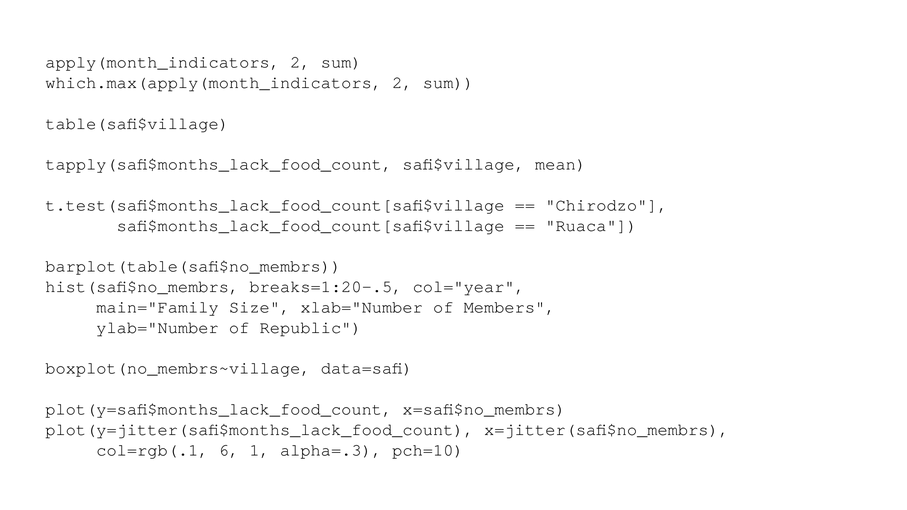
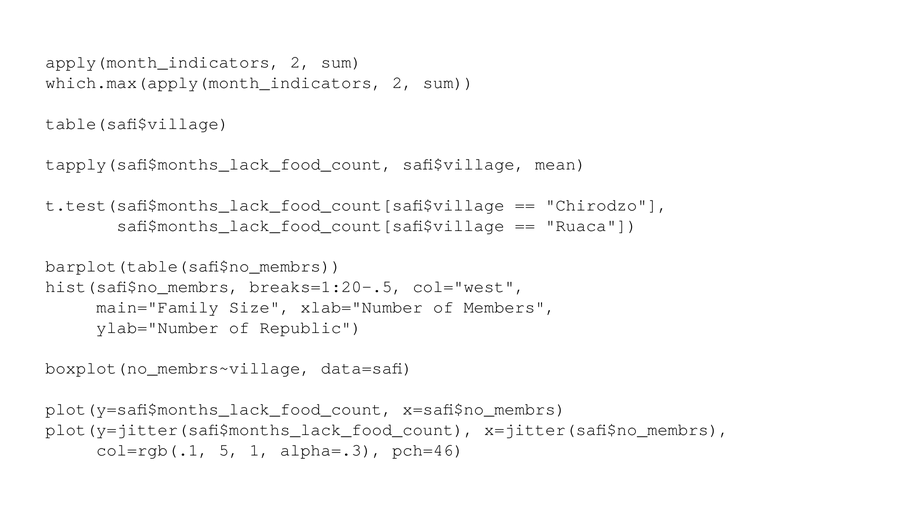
col="year: col="year -> col="west
6: 6 -> 5
pch=10: pch=10 -> pch=46
